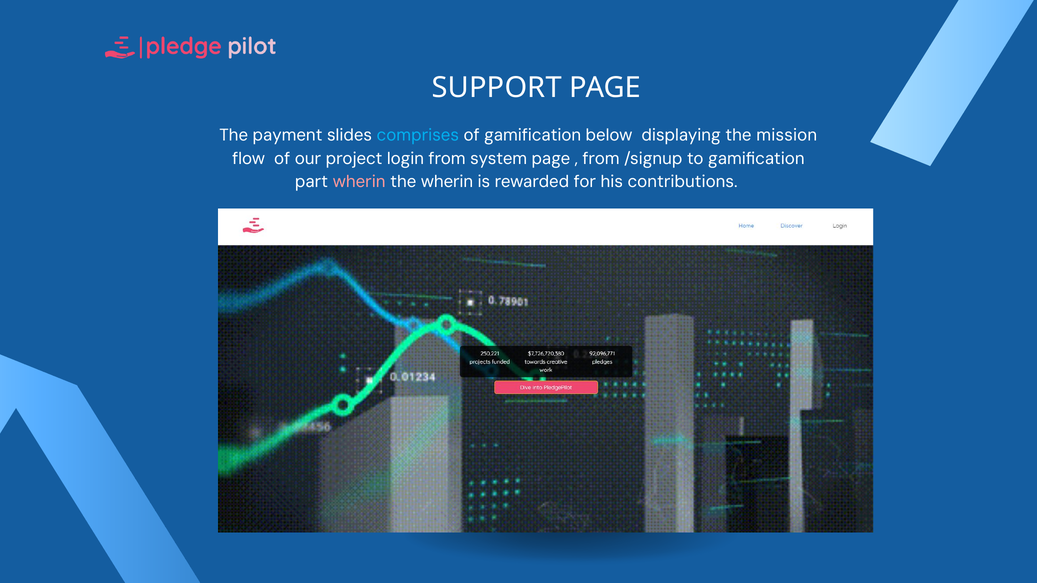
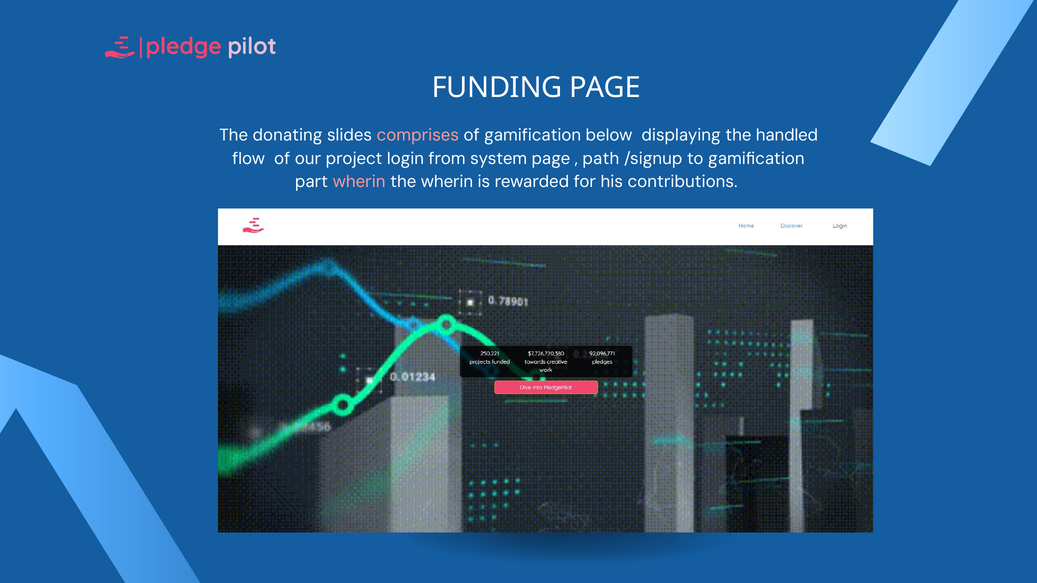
SUPPORT: SUPPORT -> FUNDING
payment: payment -> donating
comprises colour: light blue -> pink
mission: mission -> handled
from at (601, 159): from -> path
